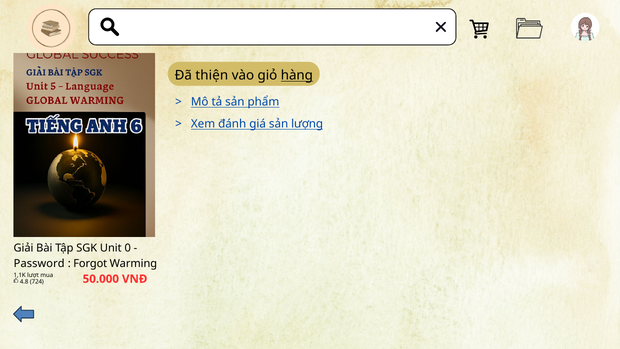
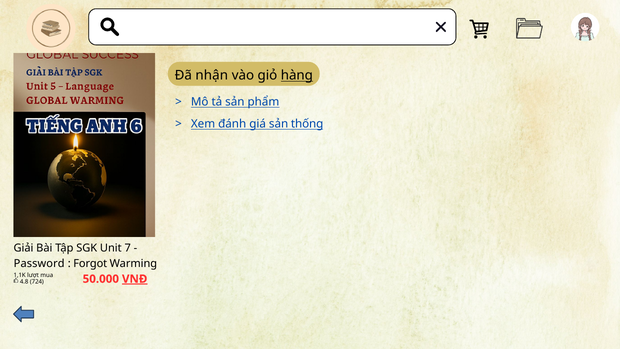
thiện: thiện -> nhận
lượng: lượng -> thống
0: 0 -> 7
VNĐ underline: none -> present
